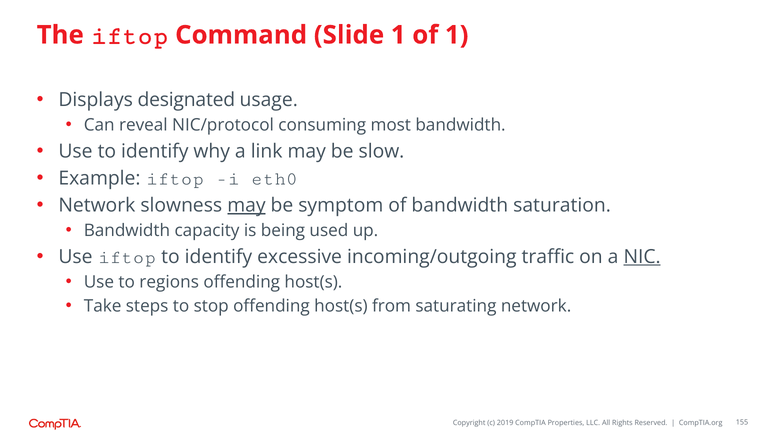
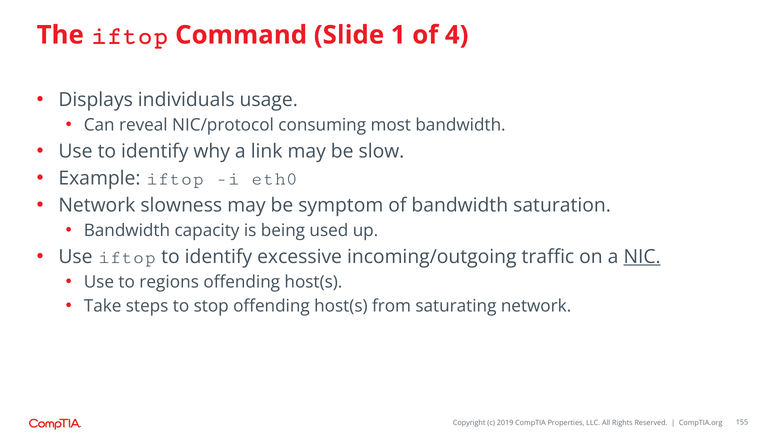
of 1: 1 -> 4
designated: designated -> individuals
may at (246, 205) underline: present -> none
